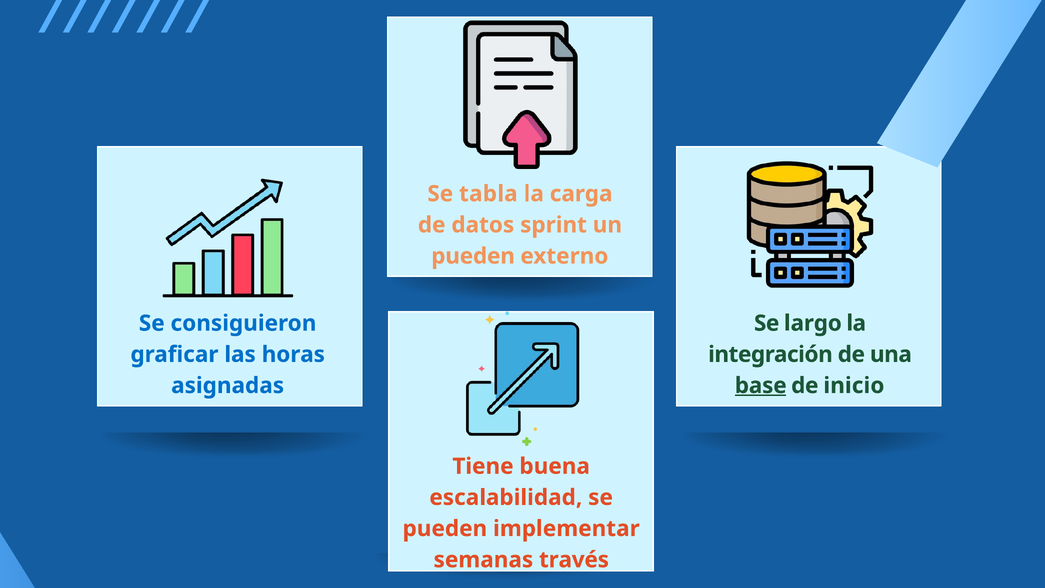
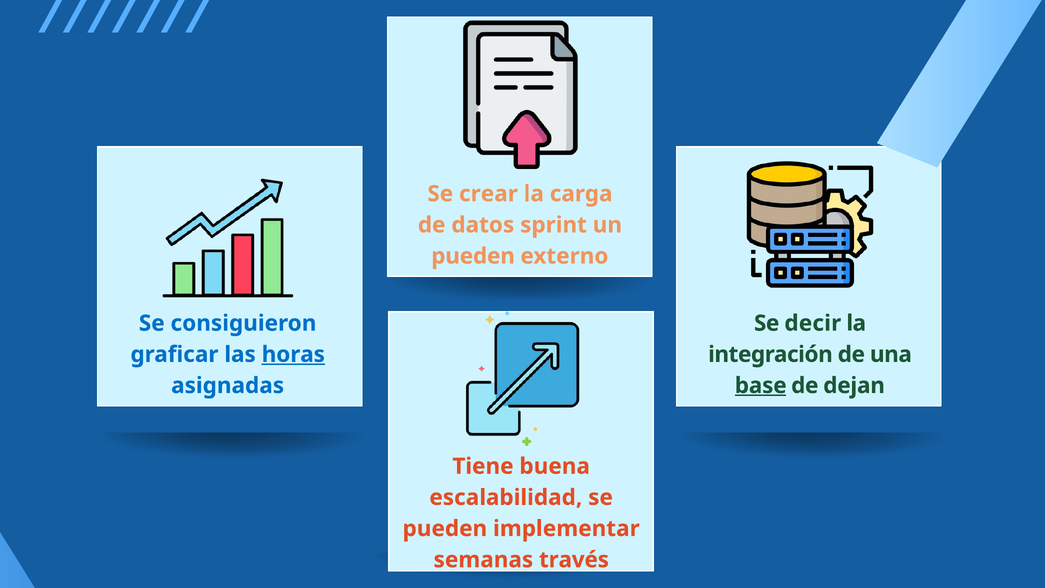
tabla: tabla -> crear
largo: largo -> decir
horas underline: none -> present
inicio: inicio -> dejan
